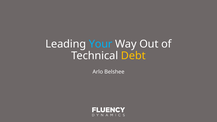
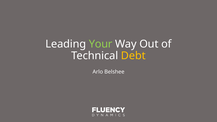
Your colour: light blue -> light green
